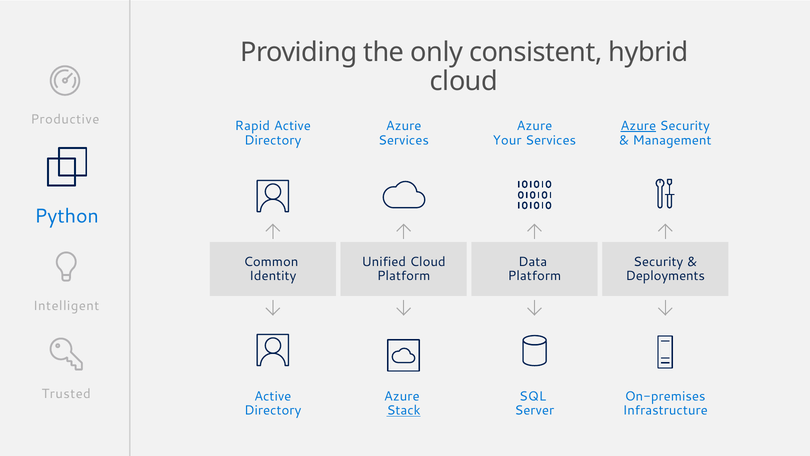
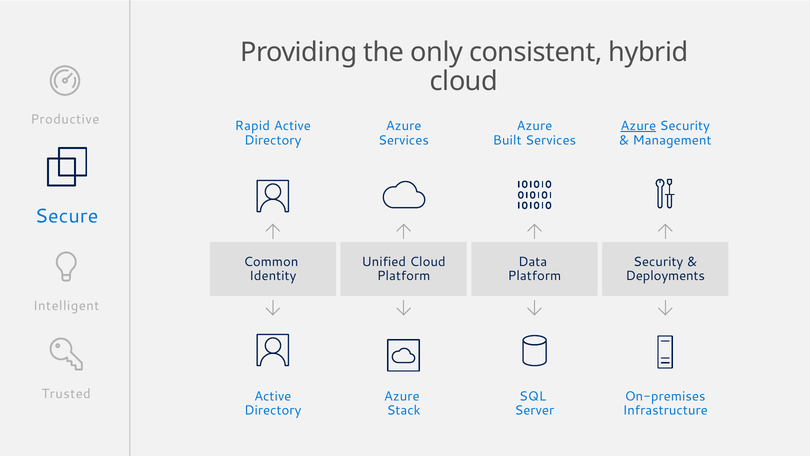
Your: Your -> Built
Python: Python -> Secure
Stack underline: present -> none
